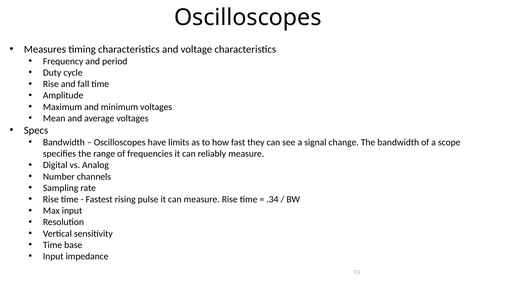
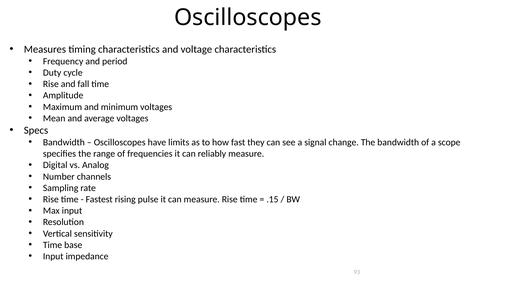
.34: .34 -> .15
